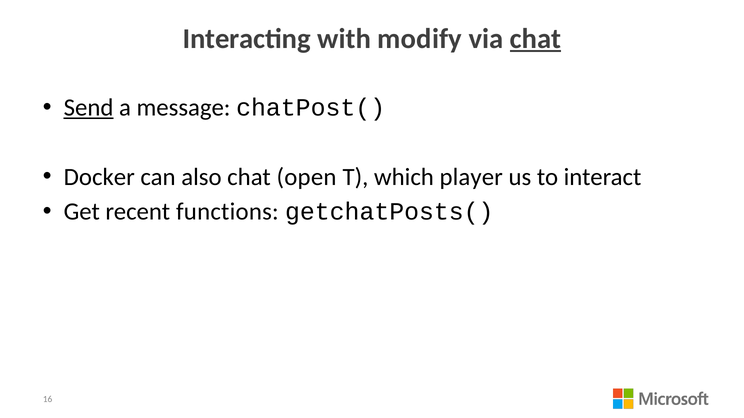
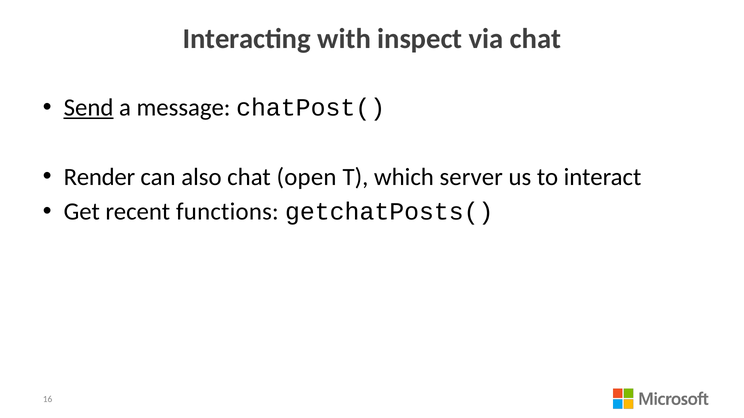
modify: modify -> inspect
chat at (535, 39) underline: present -> none
Docker: Docker -> Render
player: player -> server
